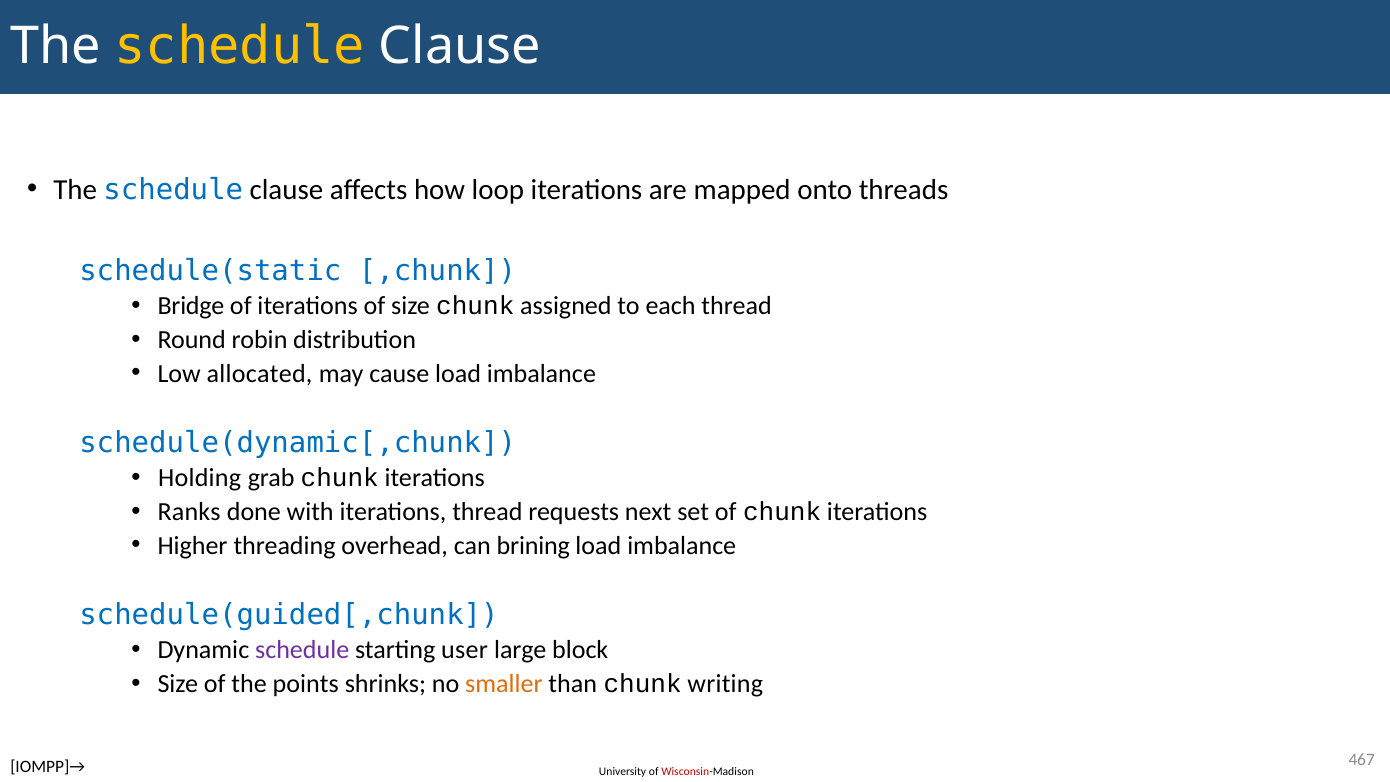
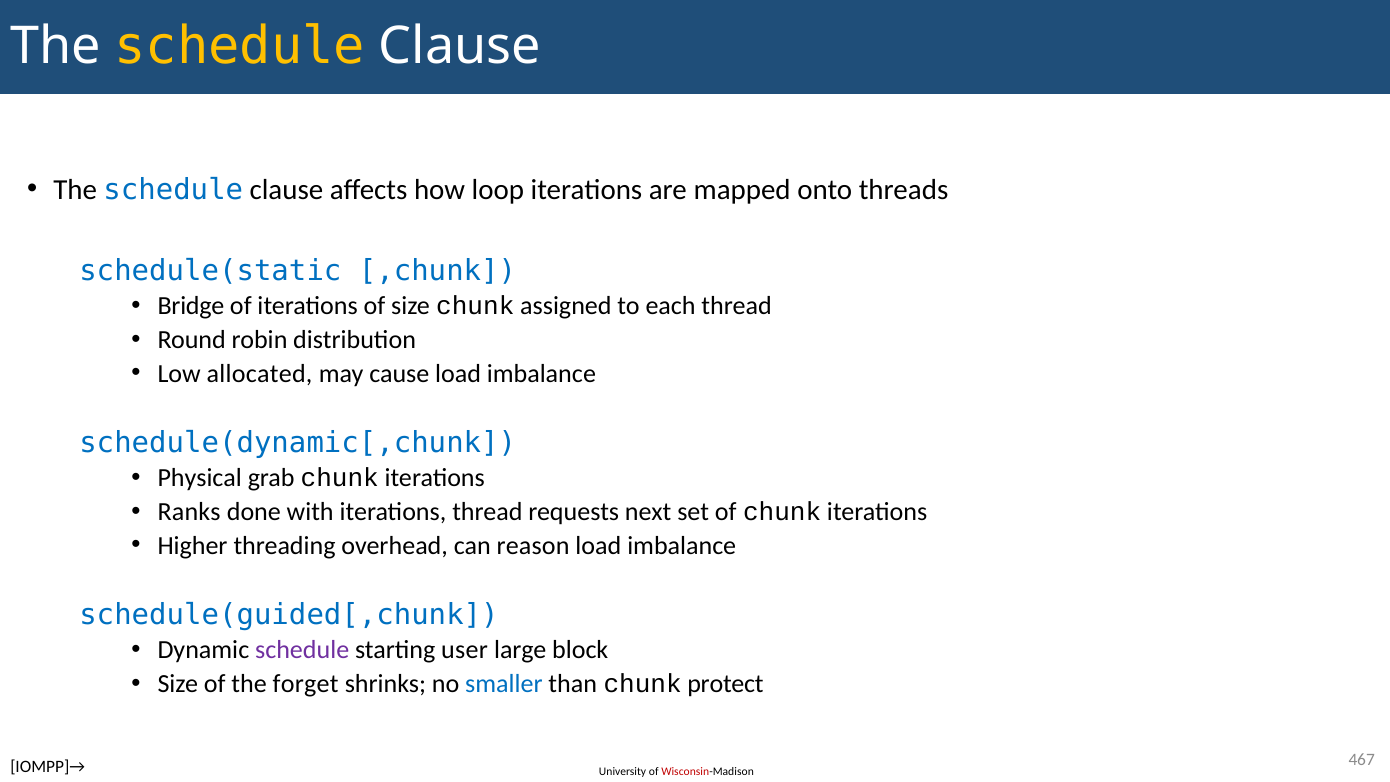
Holding: Holding -> Physical
brining: brining -> reason
points: points -> forget
smaller colour: orange -> blue
writing: writing -> protect
